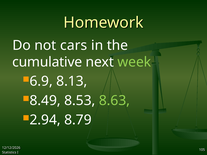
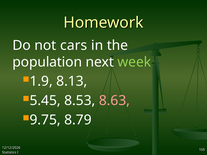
cumulative: cumulative -> population
6.9: 6.9 -> 1.9
8.49: 8.49 -> 5.45
8.63 colour: light green -> pink
2.94: 2.94 -> 9.75
